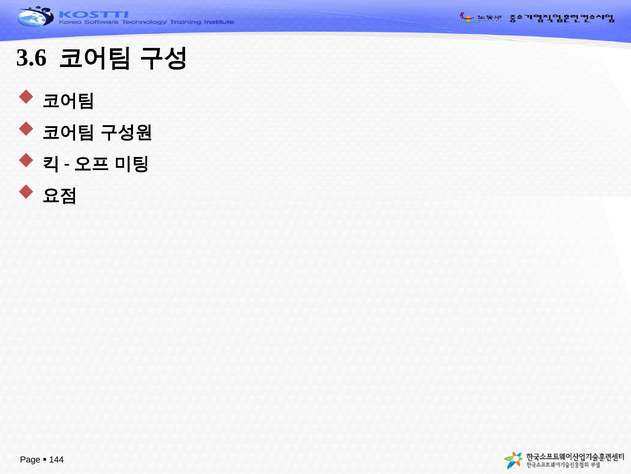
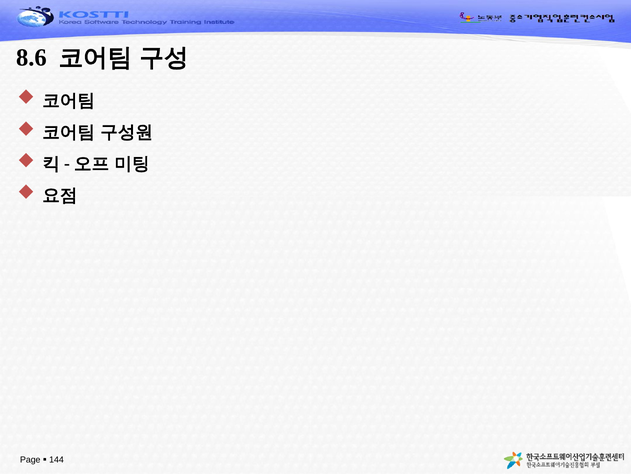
3.6: 3.6 -> 8.6
